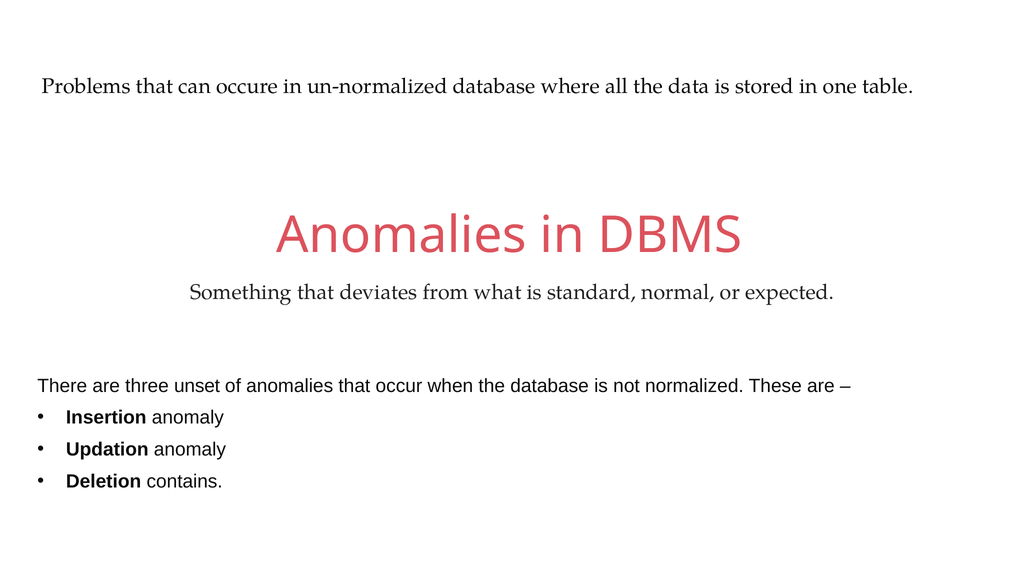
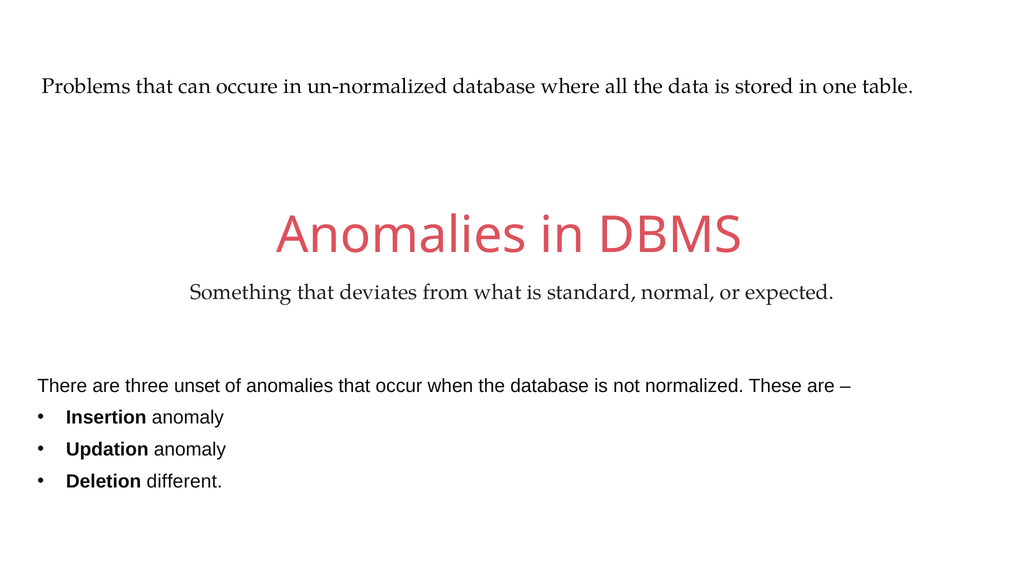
contains: contains -> different
